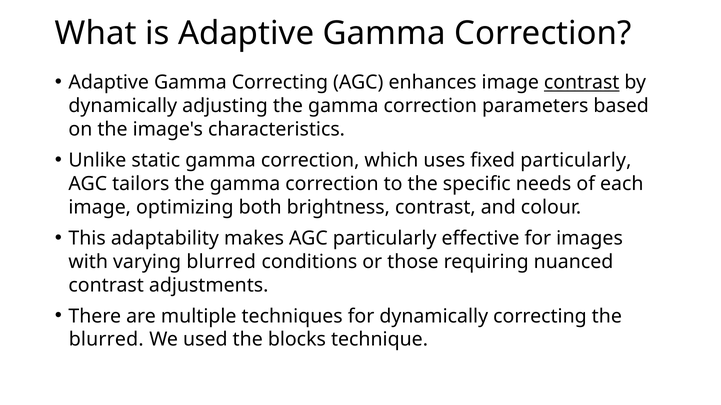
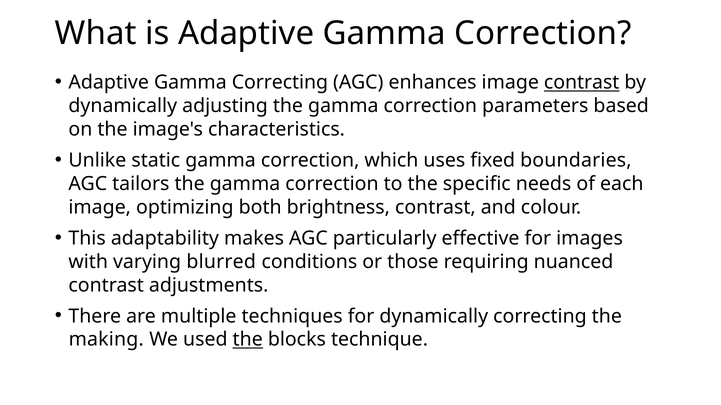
fixed particularly: particularly -> boundaries
blurred at (106, 340): blurred -> making
the at (248, 340) underline: none -> present
